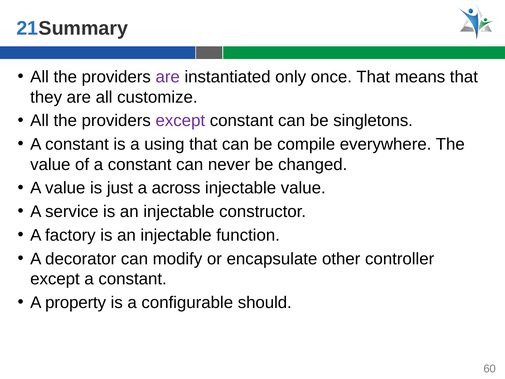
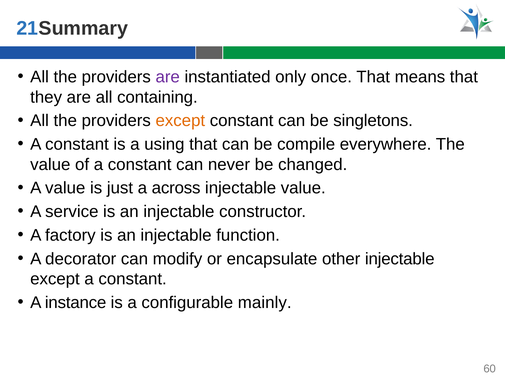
customize: customize -> containing
except at (180, 121) colour: purple -> orange
other controller: controller -> injectable
property: property -> instance
should: should -> mainly
